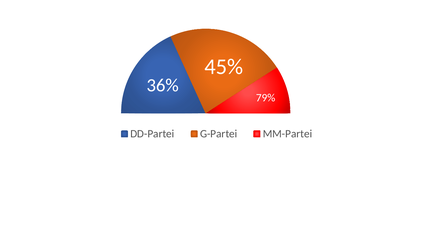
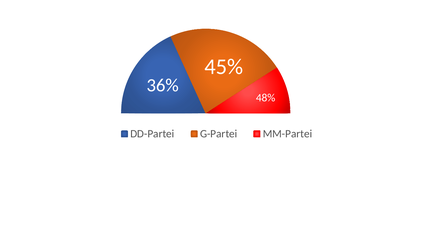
79%: 79% -> 48%
